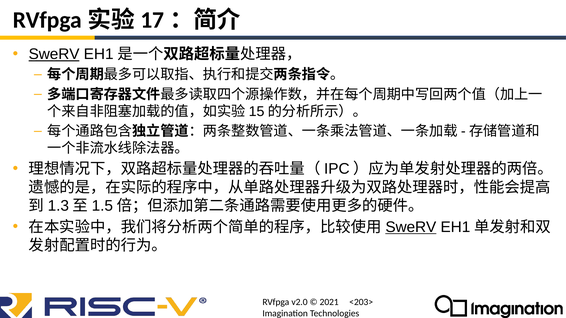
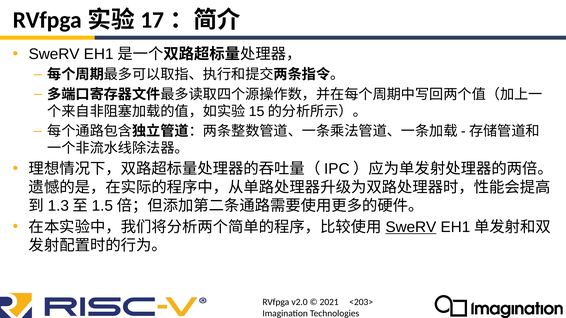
SweRV at (54, 54) underline: present -> none
